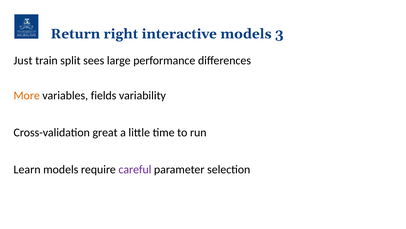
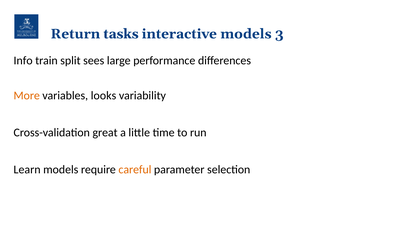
right: right -> tasks
Just: Just -> Info
fields: fields -> looks
careful colour: purple -> orange
